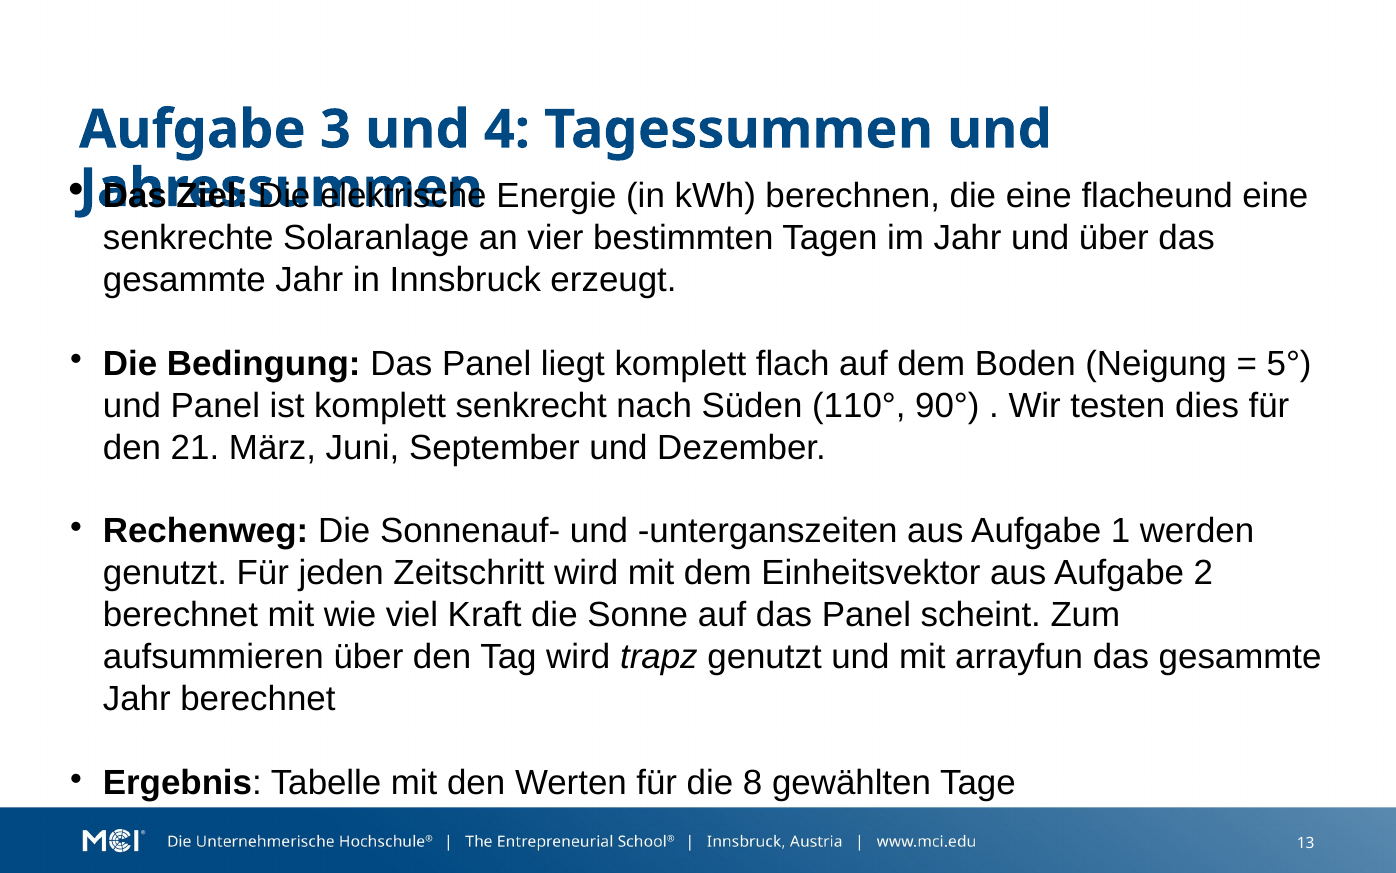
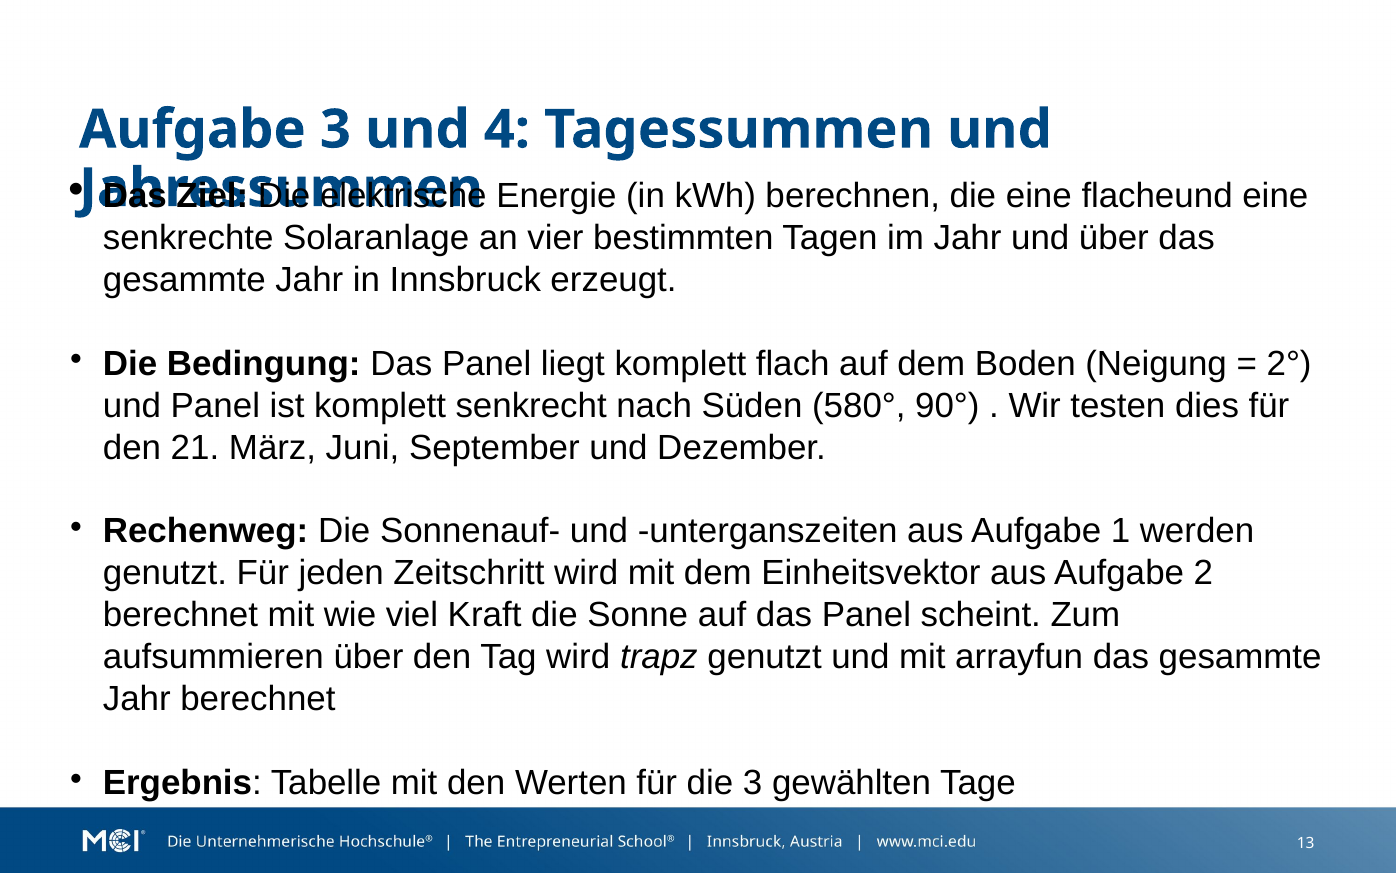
5°: 5° -> 2°
110°: 110° -> 580°
die 8: 8 -> 3
